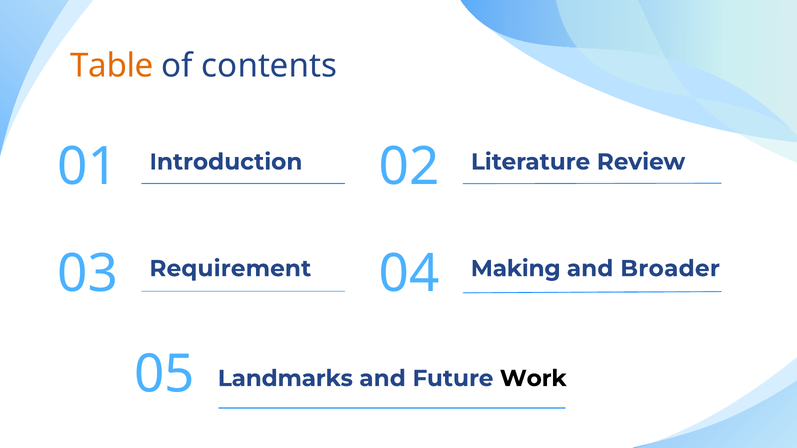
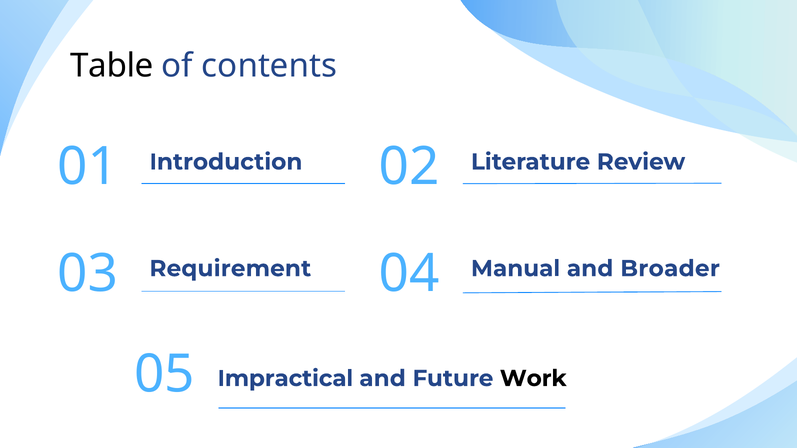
Table colour: orange -> black
Making: Making -> Manual
Landmarks: Landmarks -> Impractical
